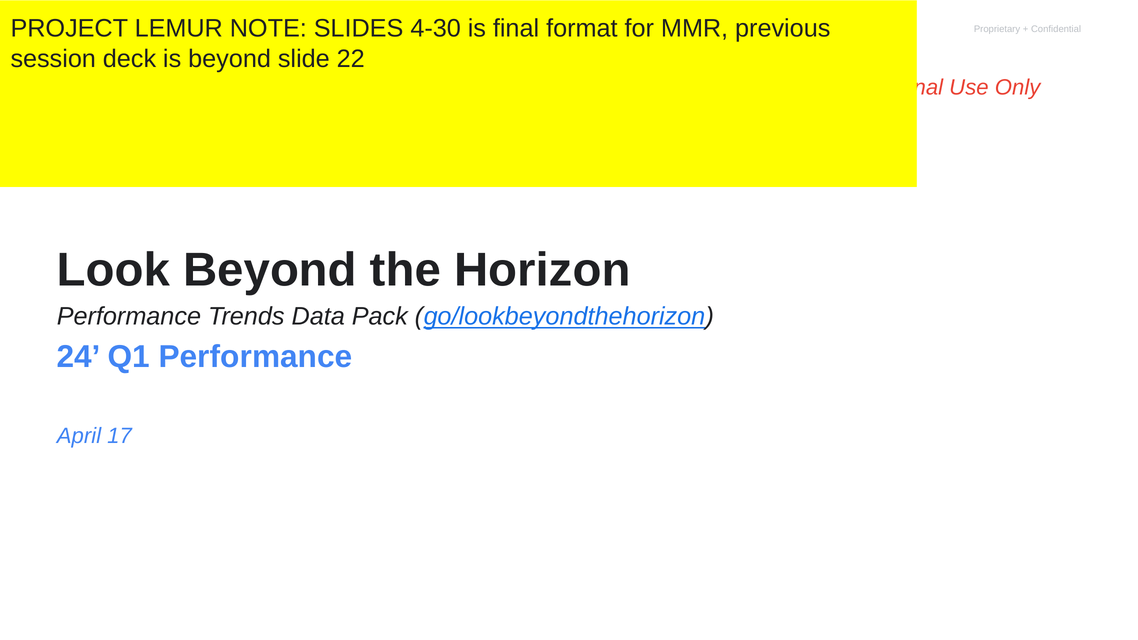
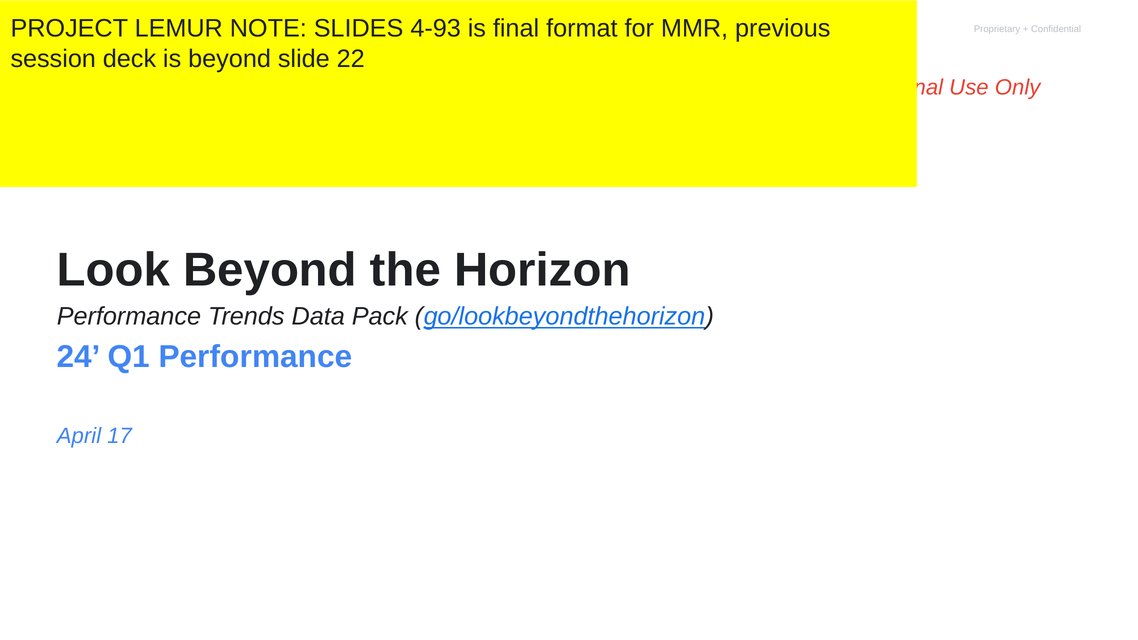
4-30: 4-30 -> 4-93
